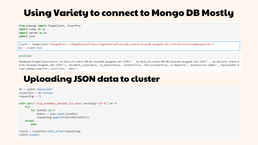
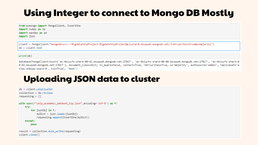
Variety: Variety -> Integer
